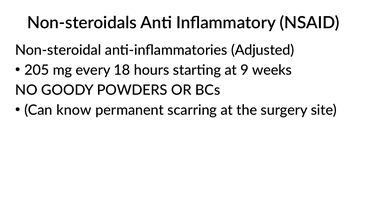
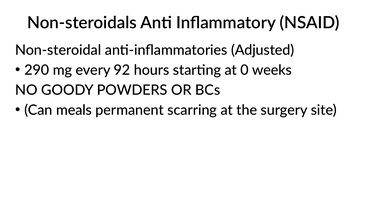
205: 205 -> 290
18: 18 -> 92
9: 9 -> 0
know: know -> meals
